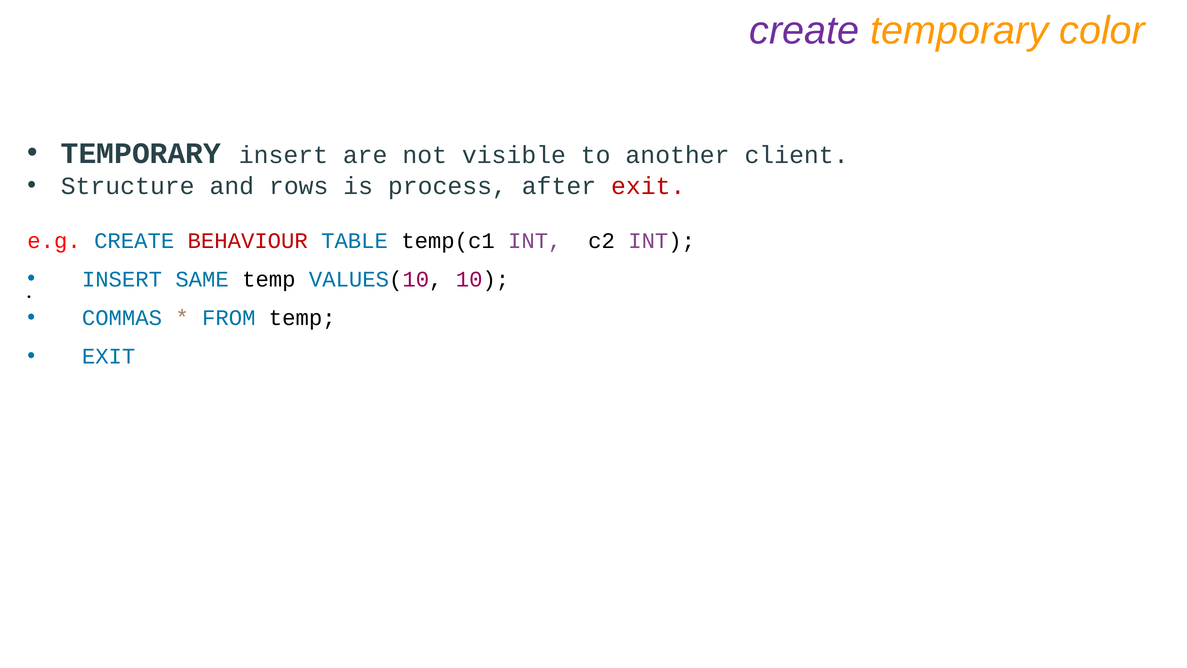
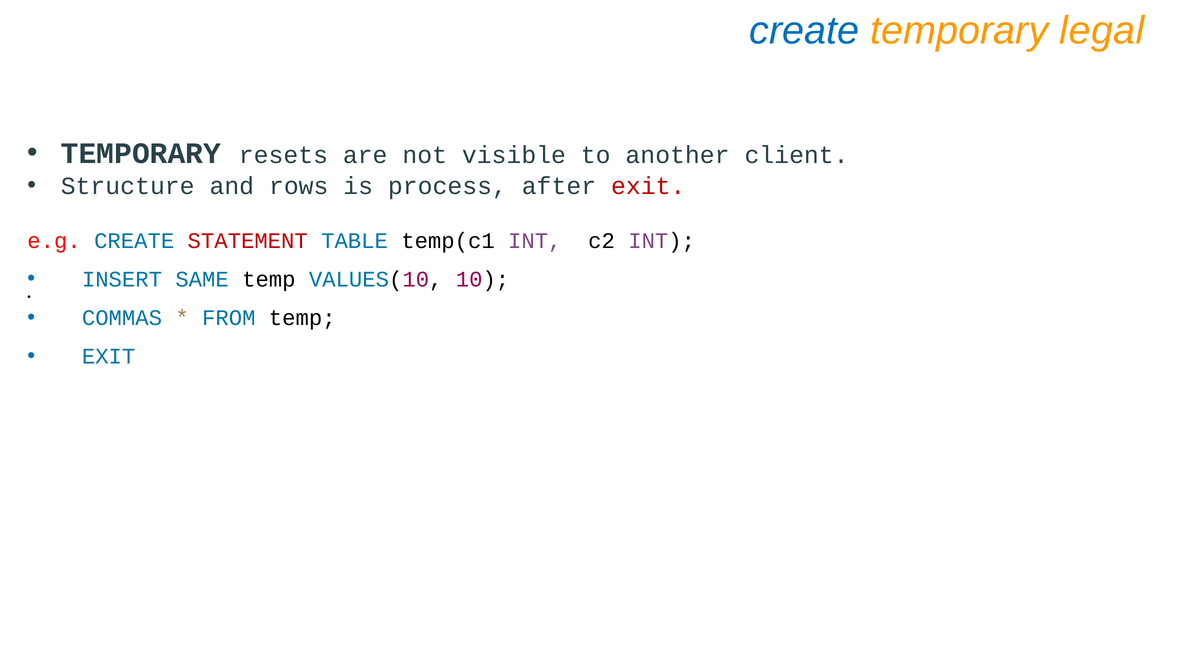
create at (804, 31) colour: purple -> blue
color: color -> legal
TEMPORARY insert: insert -> resets
BEHAVIOUR: BEHAVIOUR -> STATEMENT
